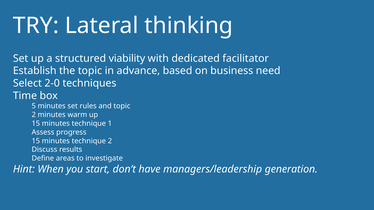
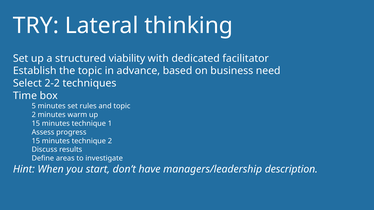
2-0: 2-0 -> 2-2
generation: generation -> description
